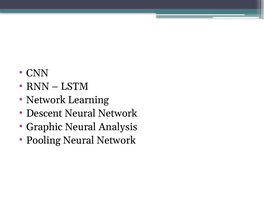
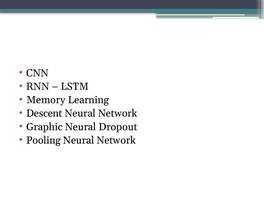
Network at (46, 100): Network -> Memory
Analysis: Analysis -> Dropout
